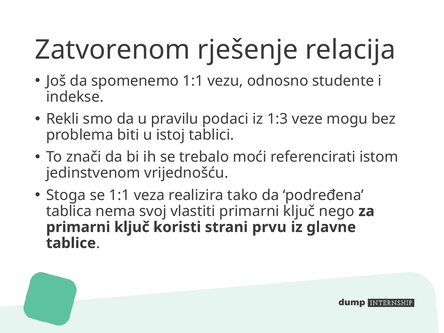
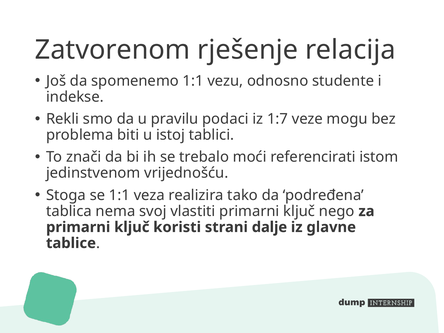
1:3: 1:3 -> 1:7
prvu: prvu -> dalje
